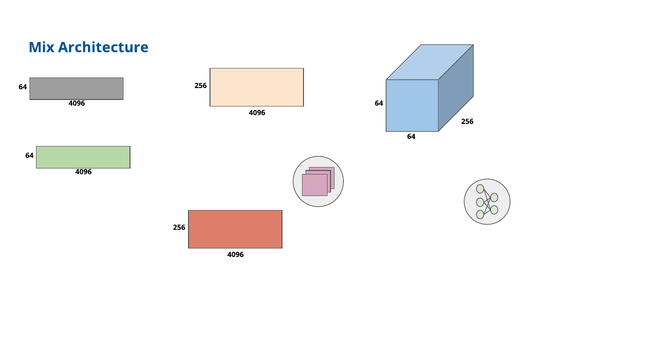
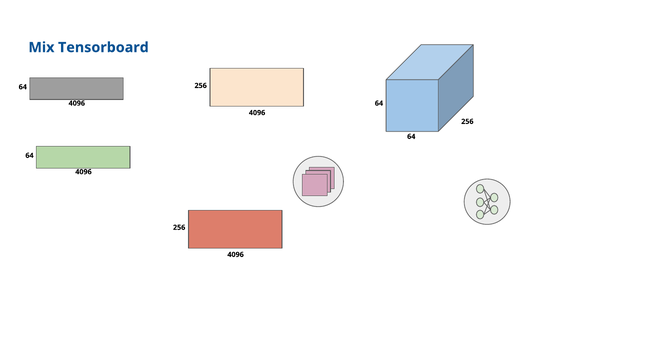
Architecture: Architecture -> Tensorboard
